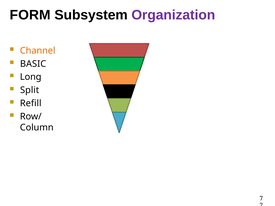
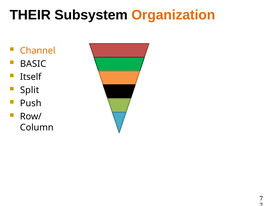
FORM: FORM -> THEIR
Organization colour: purple -> orange
Long: Long -> Itself
Refill: Refill -> Push
